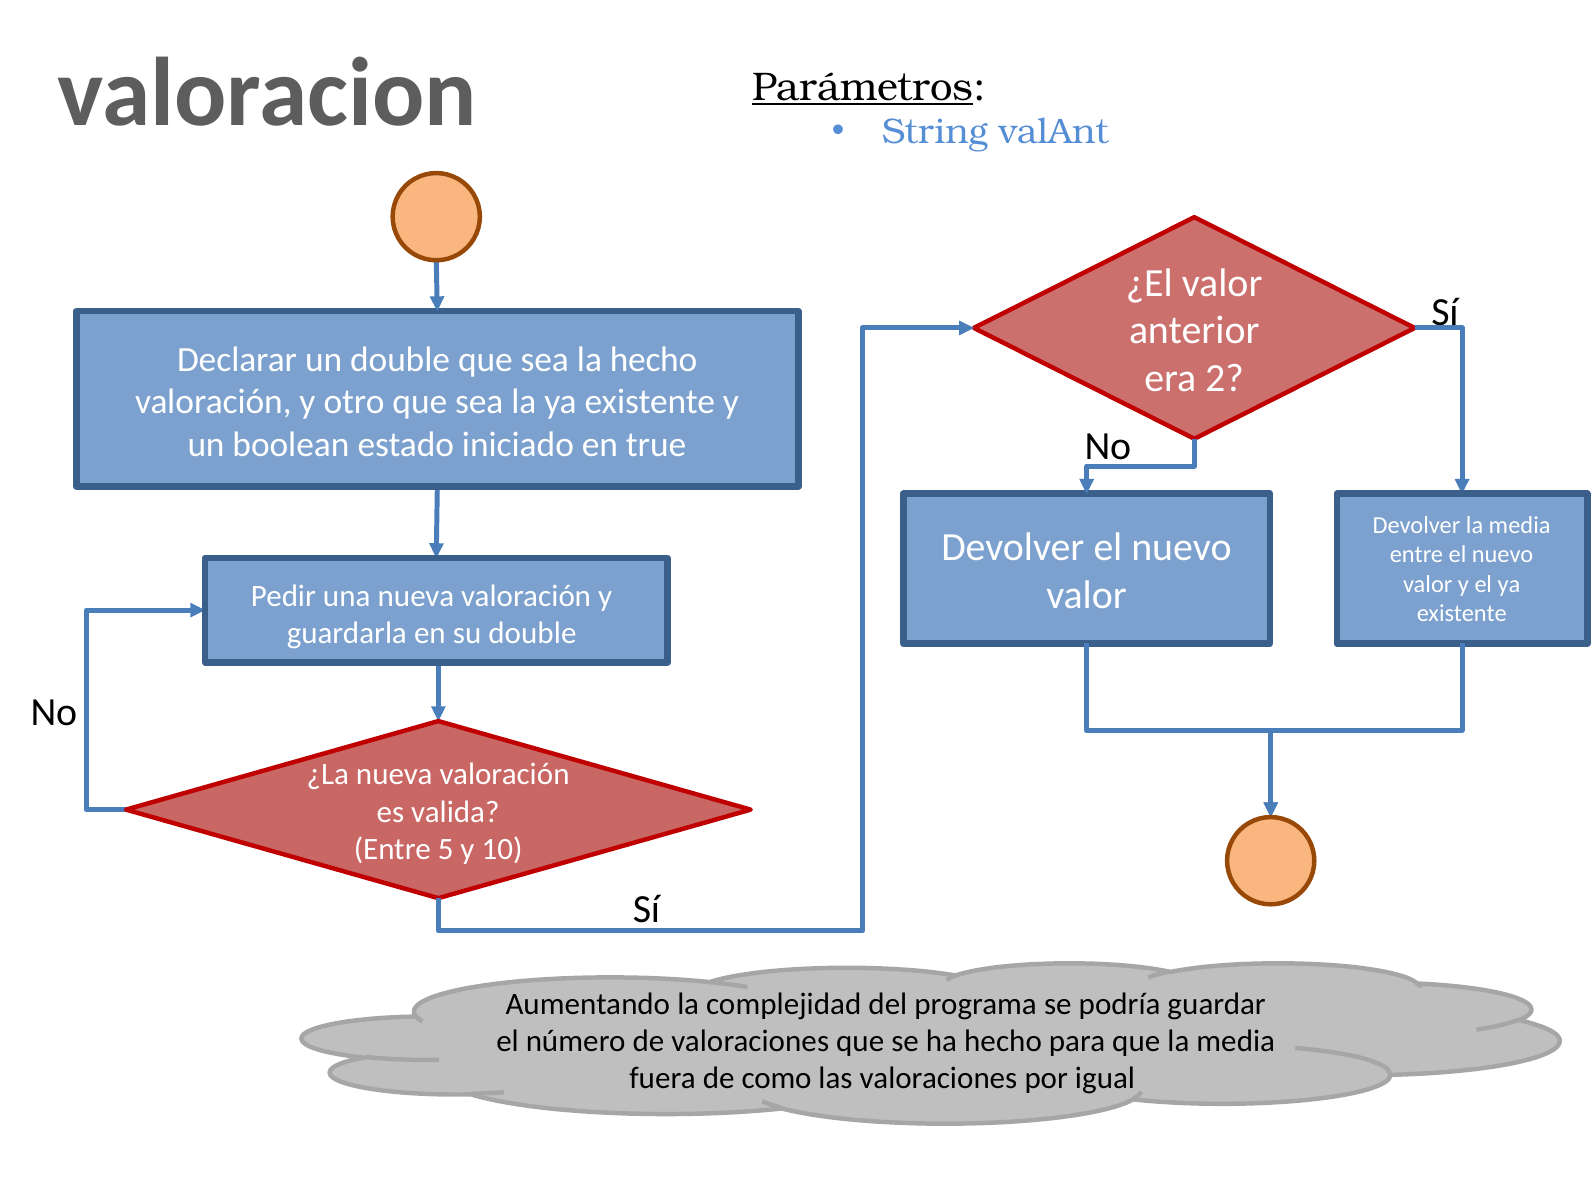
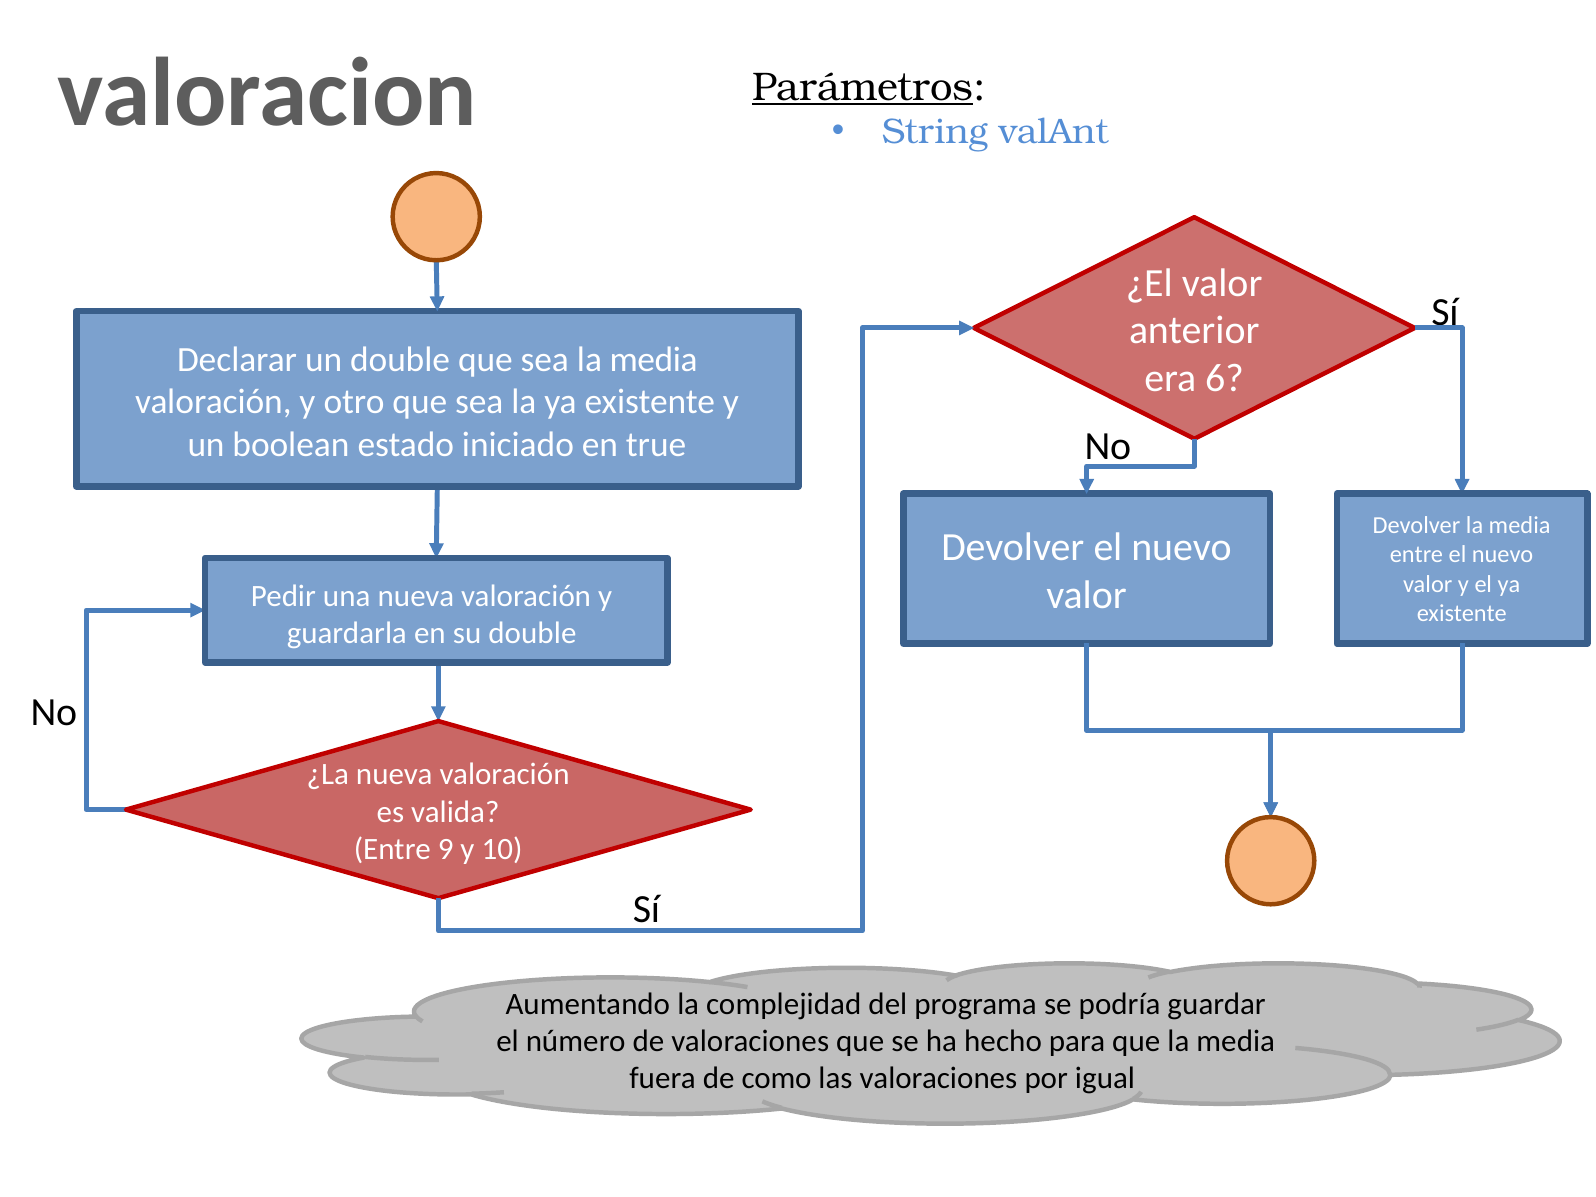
sea la hecho: hecho -> media
era 2: 2 -> 6
5: 5 -> 9
